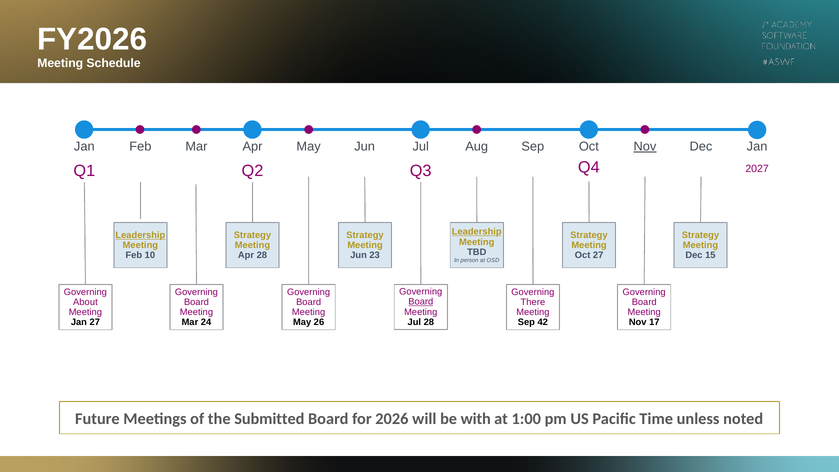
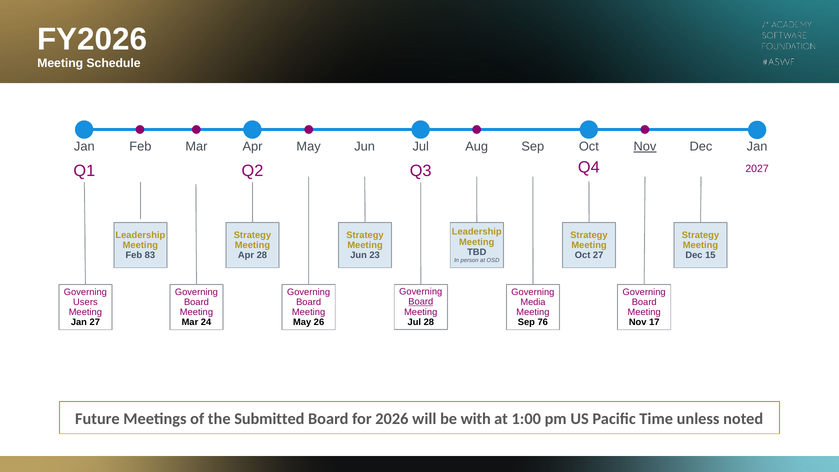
Leadership at (477, 232) underline: present -> none
Leadership at (140, 235) underline: present -> none
10: 10 -> 83
About: About -> Users
There: There -> Media
42: 42 -> 76
